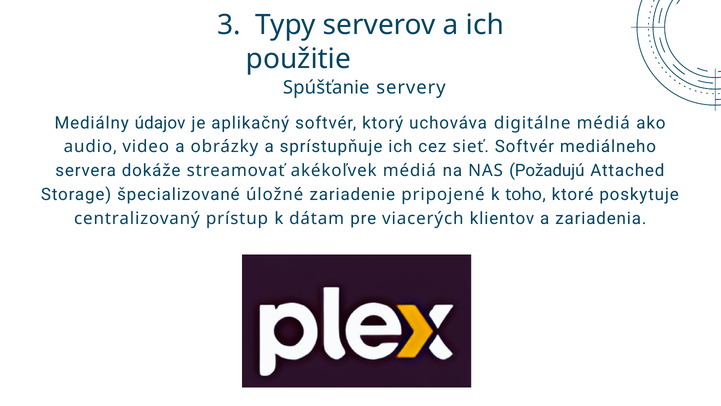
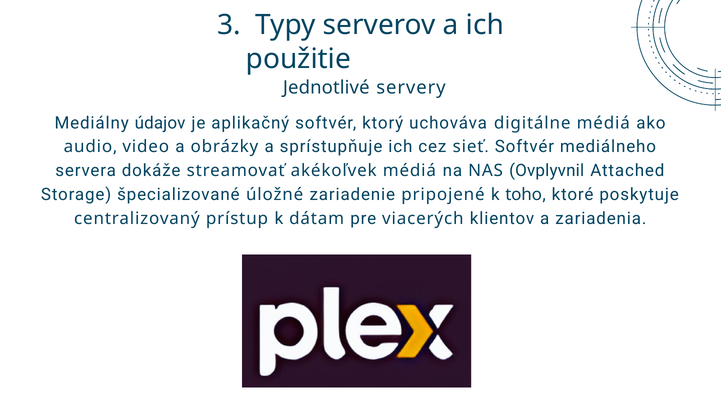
Spúšťanie: Spúšťanie -> Jednotlivé
Požadujú: Požadujú -> Ovplyvnil
